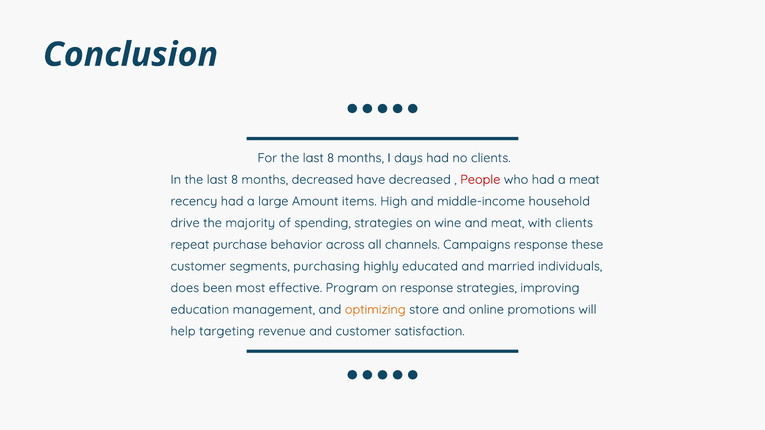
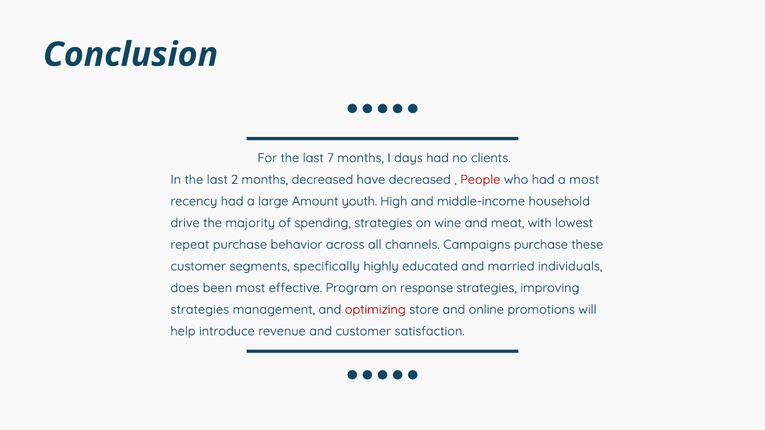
For the last 8: 8 -> 7
In the last 8: 8 -> 2
a meat: meat -> most
items: items -> youth
with clients: clients -> lowest
Campaigns response: response -> purchase
purchasing: purchasing -> specifically
education at (200, 310): education -> strategies
optimizing colour: orange -> red
targeting: targeting -> introduce
